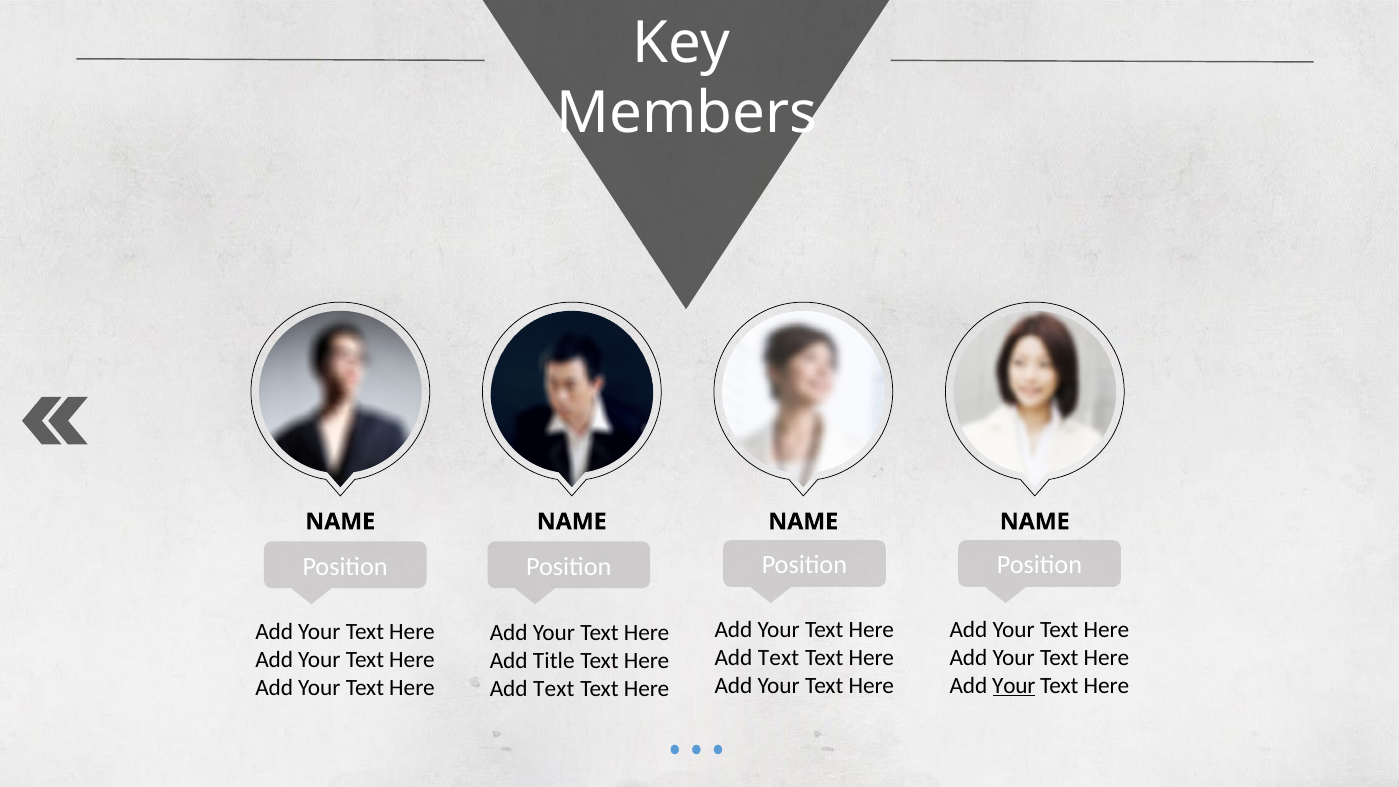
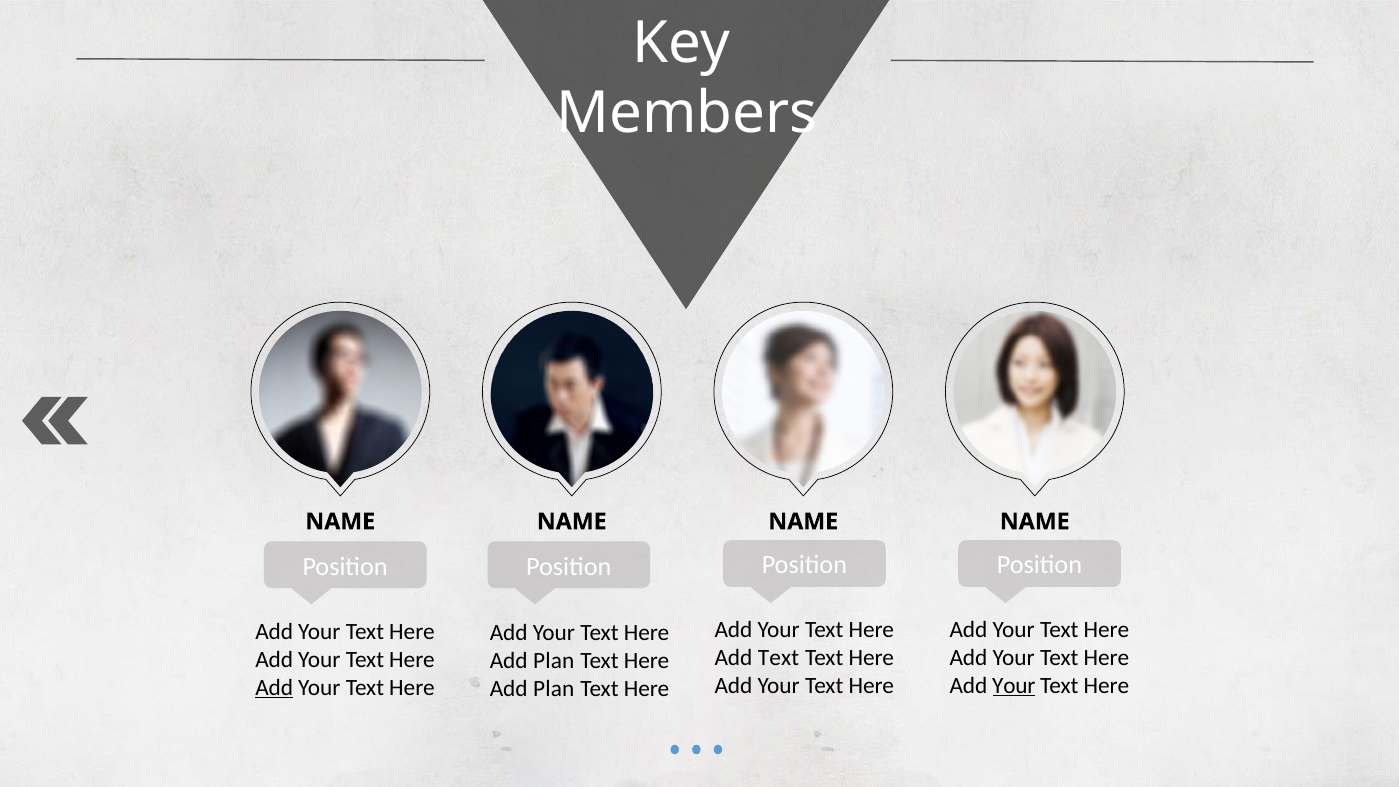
Title at (554, 661): Title -> Plan
Add at (274, 687) underline: none -> present
Text at (554, 688): Text -> Plan
